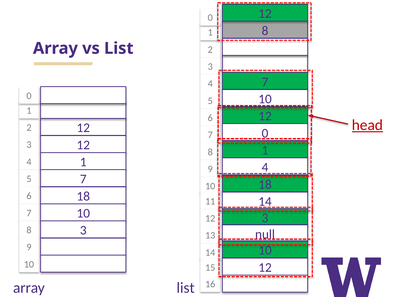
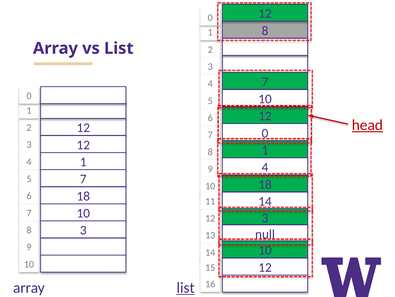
list at (186, 287) underline: none -> present
